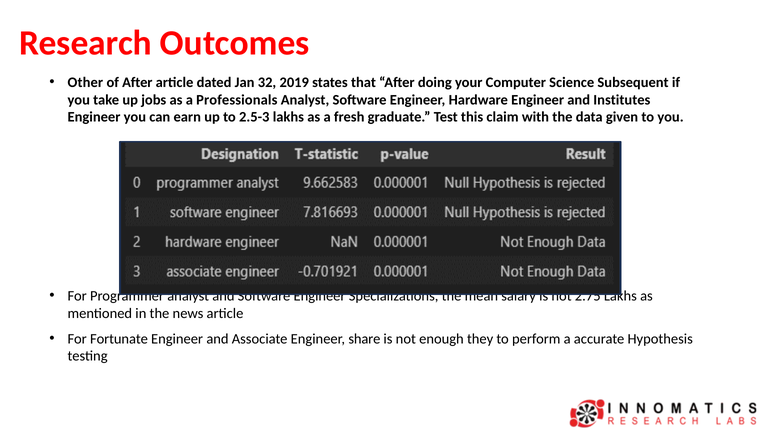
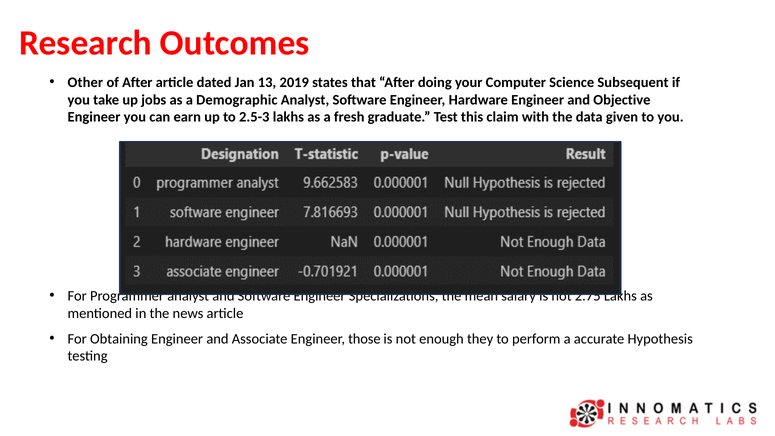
32: 32 -> 13
Professionals: Professionals -> Demographic
Institutes: Institutes -> Objective
Fortunate: Fortunate -> Obtaining
share: share -> those
